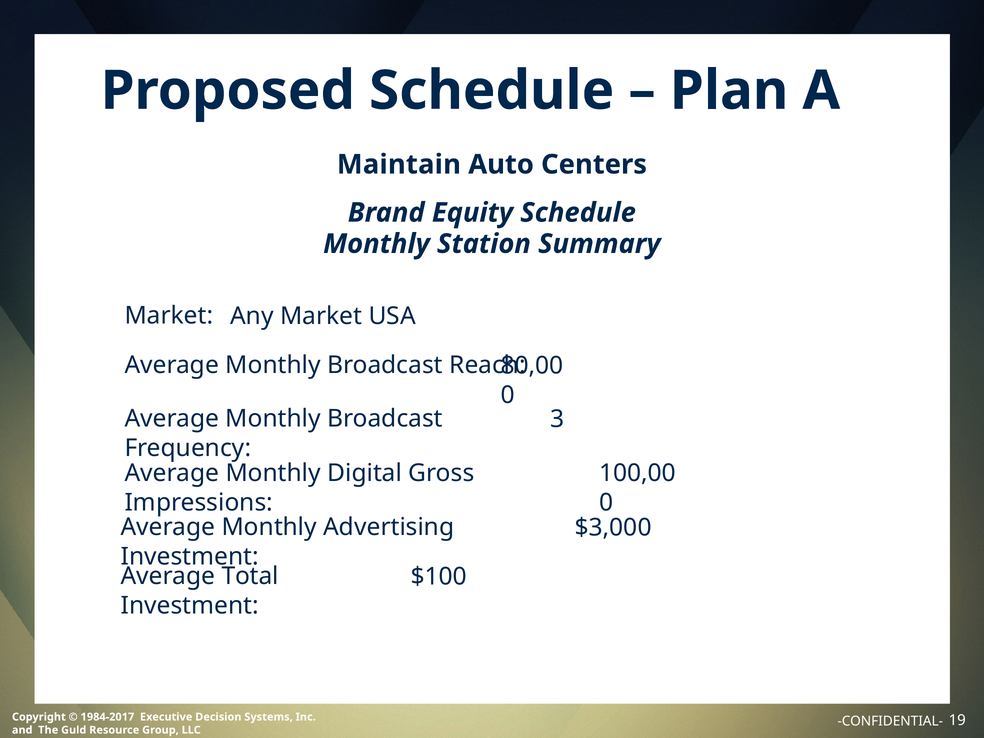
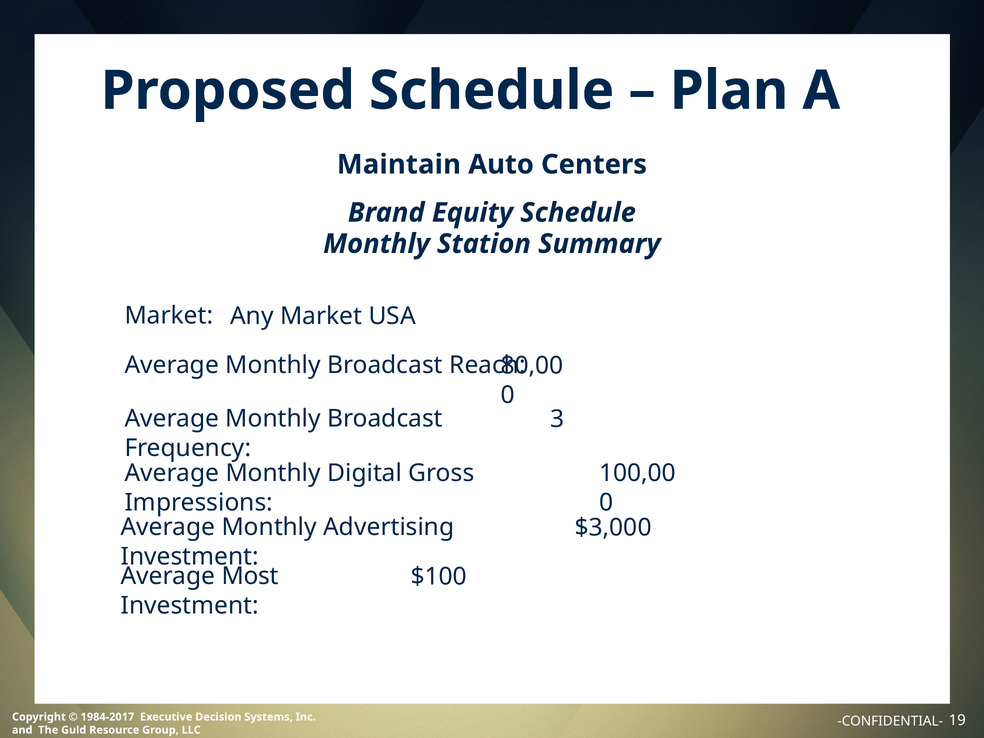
Total: Total -> Most
